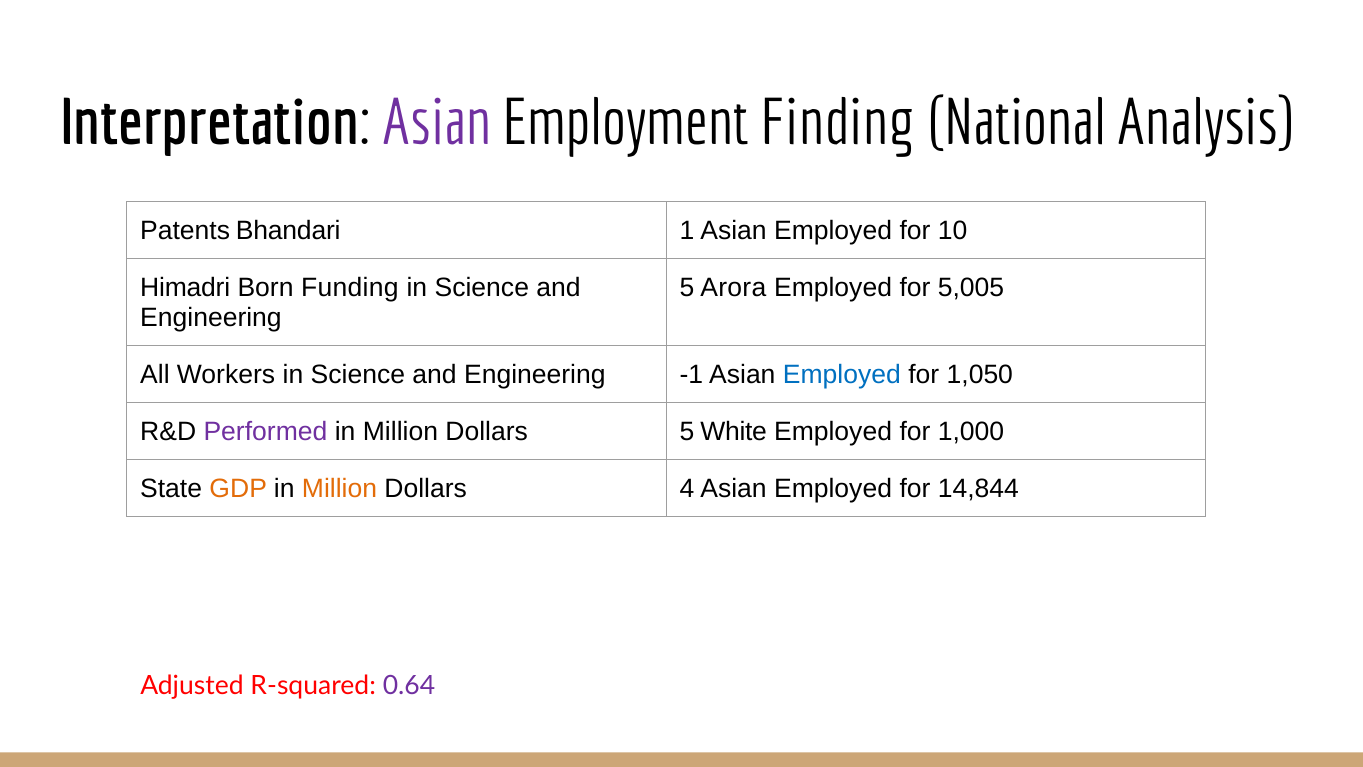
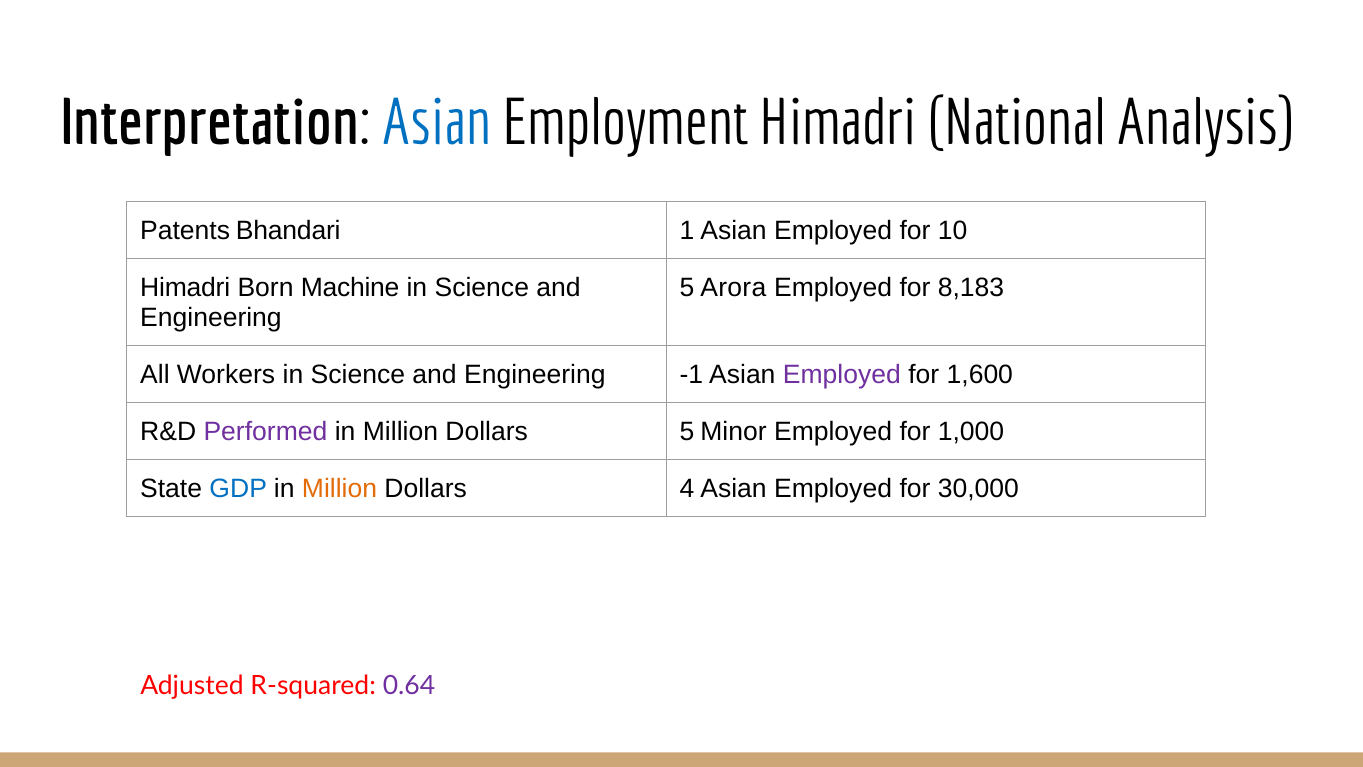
Asian at (437, 123) colour: purple -> blue
Employment Finding: Finding -> Himadri
Funding: Funding -> Machine
5,005: 5,005 -> 8,183
Employed at (842, 374) colour: blue -> purple
1,050: 1,050 -> 1,600
White: White -> Minor
GDP colour: orange -> blue
14,844: 14,844 -> 30,000
